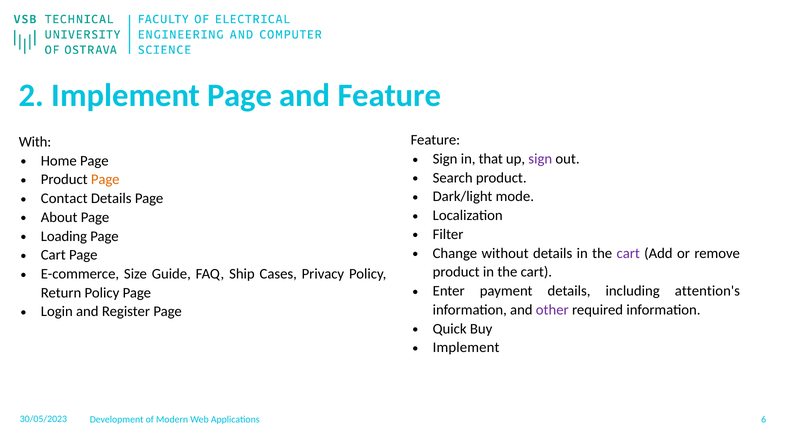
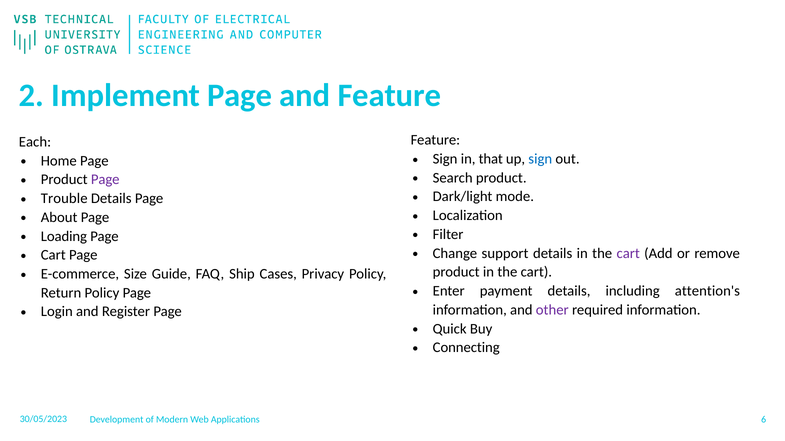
With: With -> Each
sign at (540, 159) colour: purple -> blue
Page at (105, 180) colour: orange -> purple
Contact: Contact -> Trouble
without: without -> support
Implement at (466, 348): Implement -> Connecting
